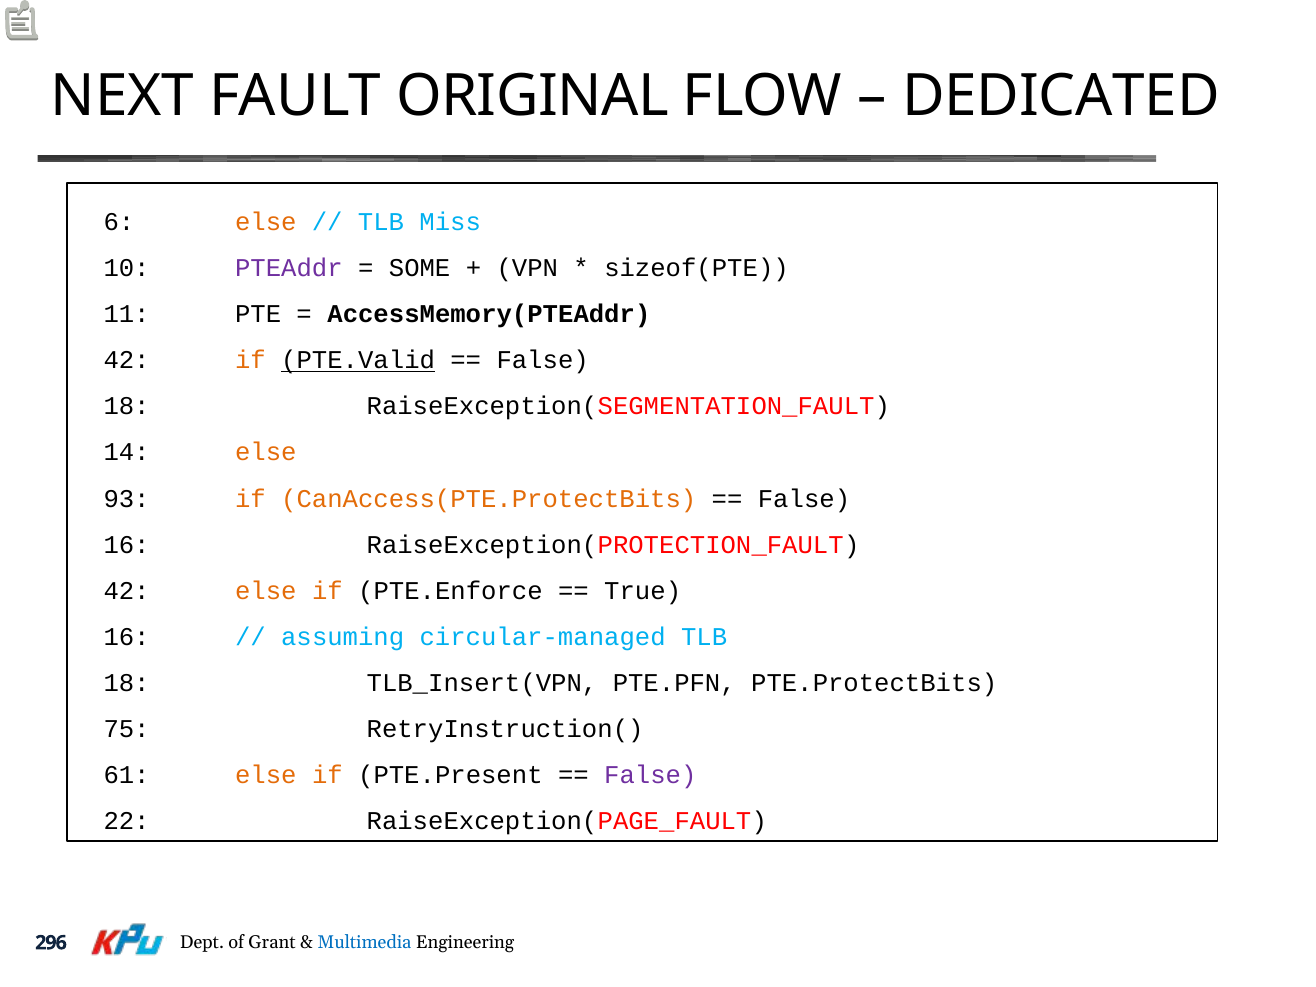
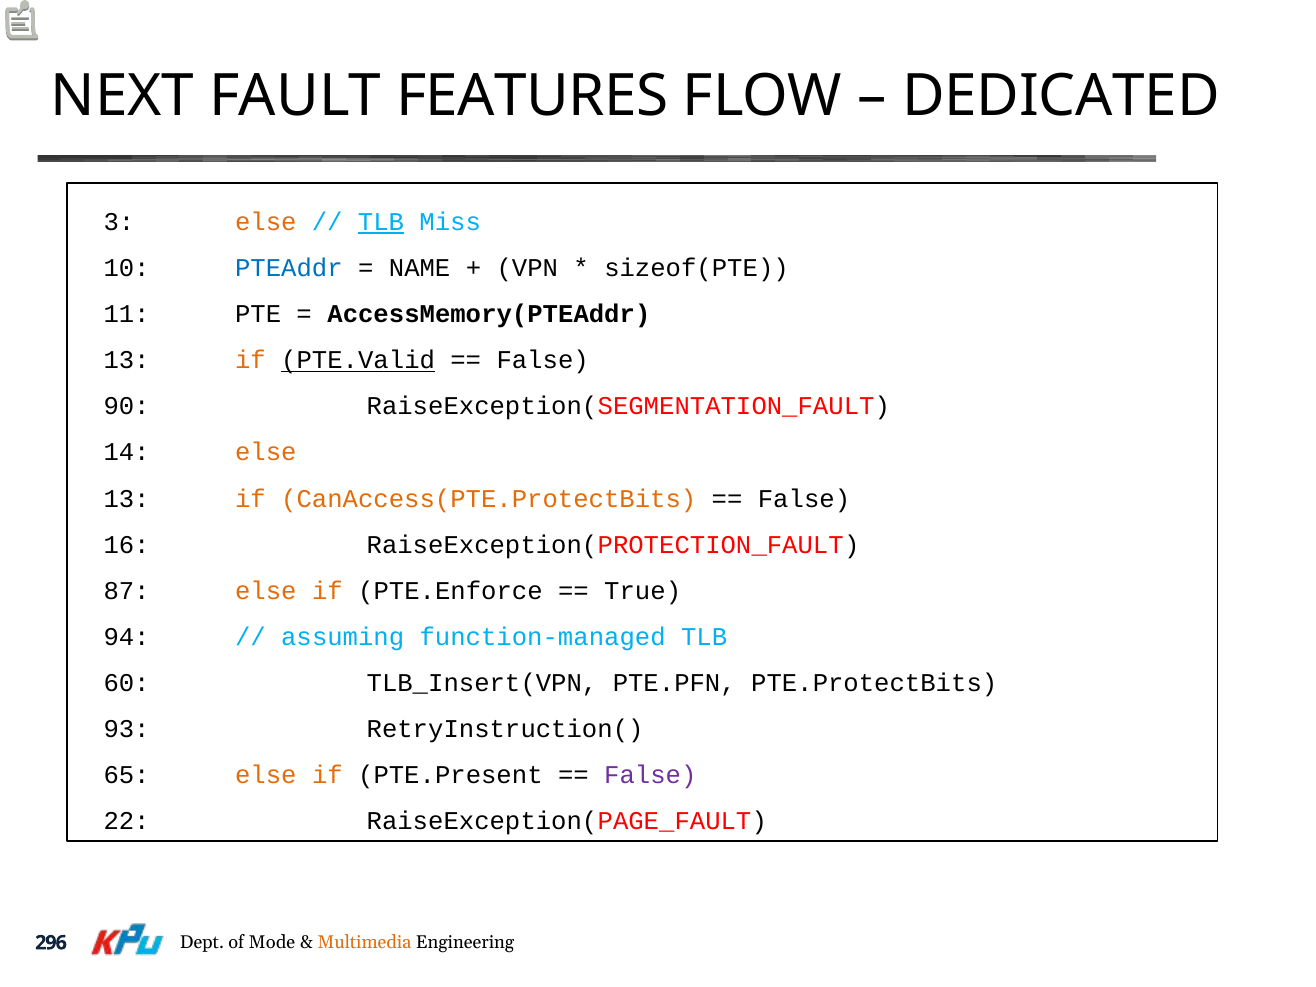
ORIGINAL: ORIGINAL -> FEATURES
6: 6 -> 3
TLB at (381, 222) underline: none -> present
PTEAddr colour: purple -> blue
SOME: SOME -> NAME
42 at (127, 360): 42 -> 13
18 at (127, 406): 18 -> 90
93 at (127, 499): 93 -> 13
42 at (127, 591): 42 -> 87
16 at (127, 637): 16 -> 94
circular-managed: circular-managed -> function-managed
18 at (127, 683): 18 -> 60
75: 75 -> 93
61: 61 -> 65
Grant: Grant -> Mode
Multimedia colour: blue -> orange
